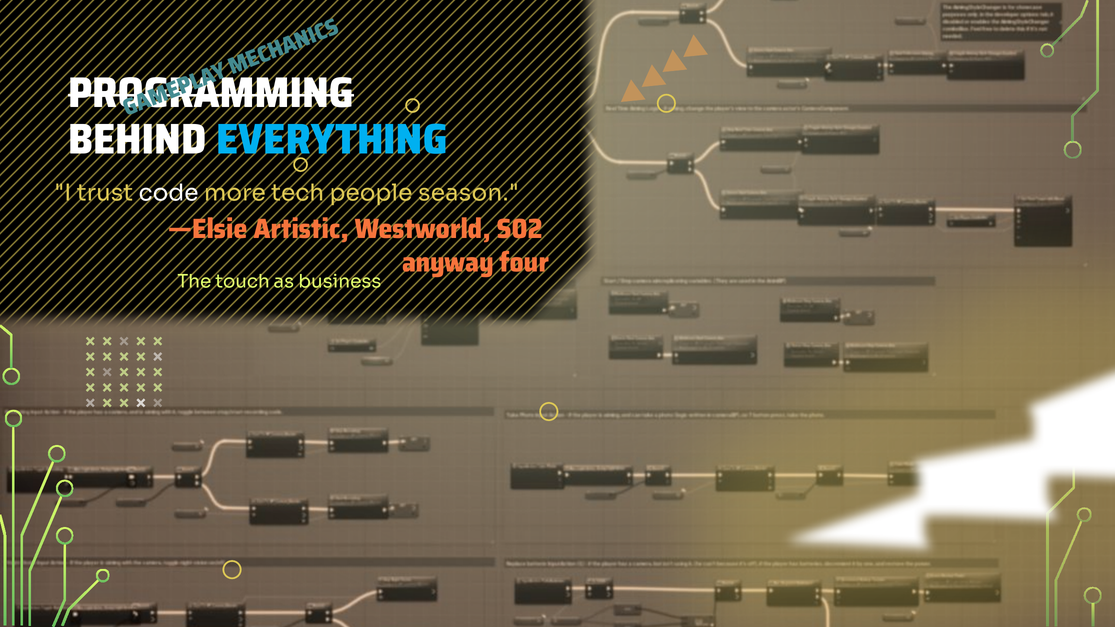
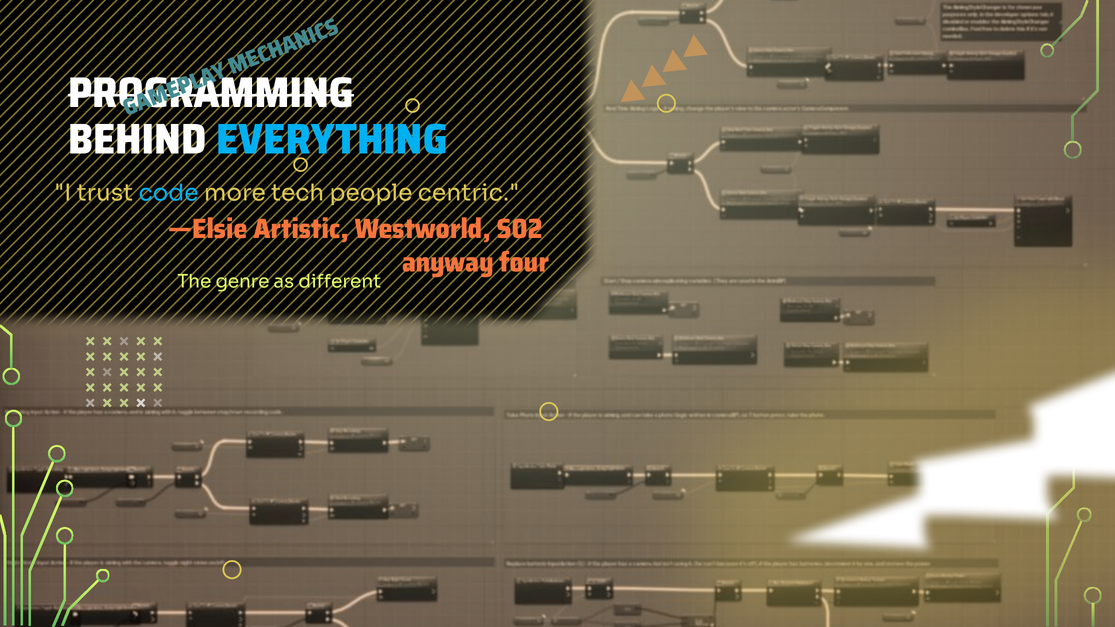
code colour: white -> light blue
season: season -> centric
touch: touch -> genre
business: business -> different
